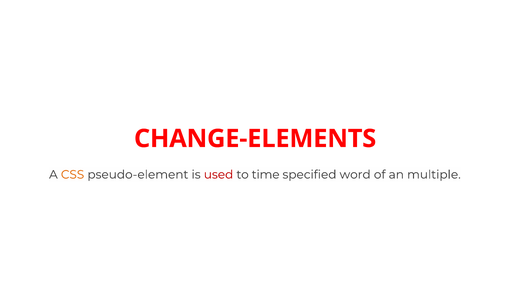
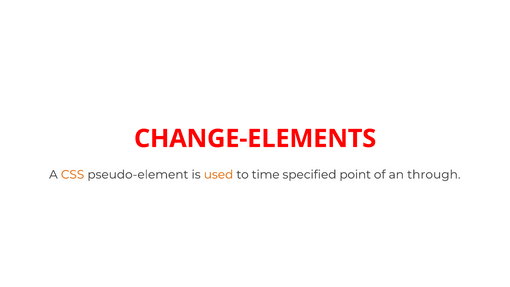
used colour: red -> orange
word: word -> point
multiple: multiple -> through
